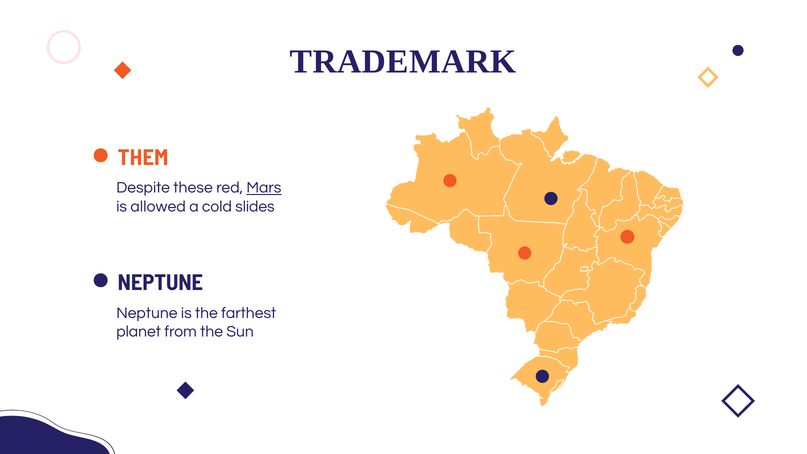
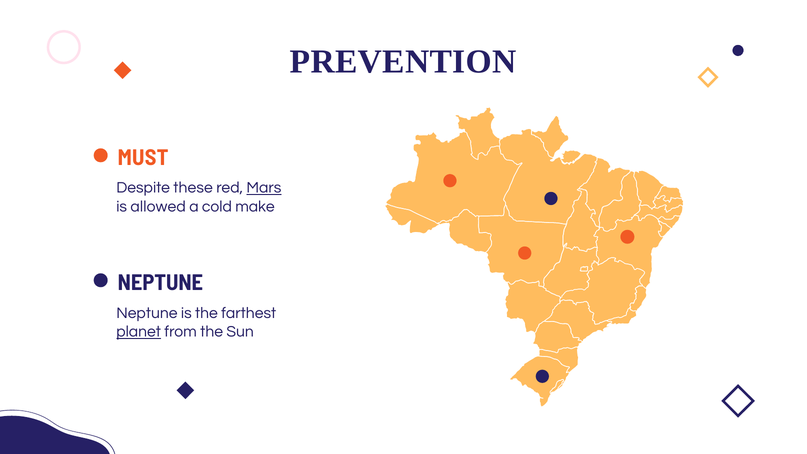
TRADEMARK: TRADEMARK -> PREVENTION
THEM: THEM -> MUST
slides: slides -> make
planet underline: none -> present
